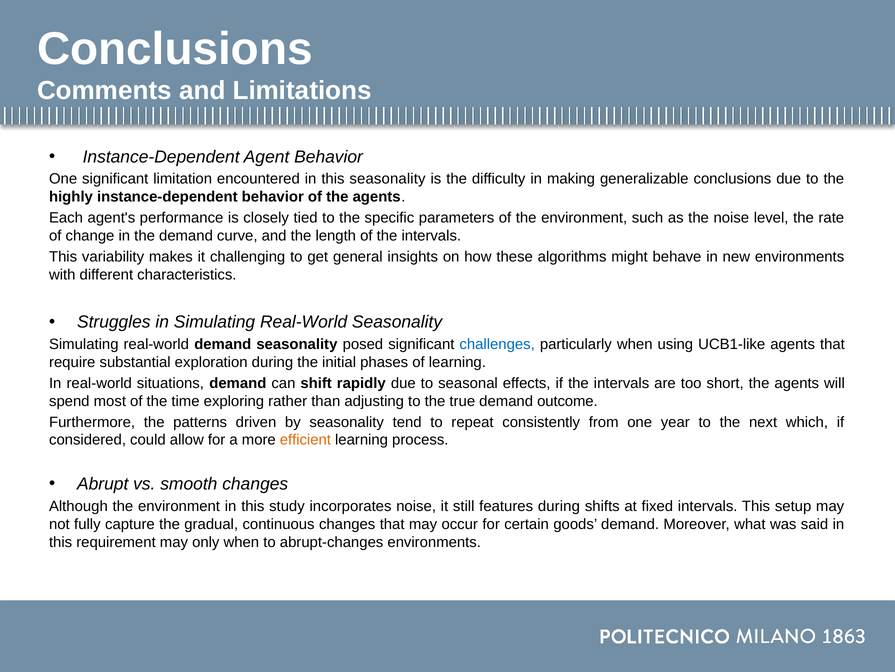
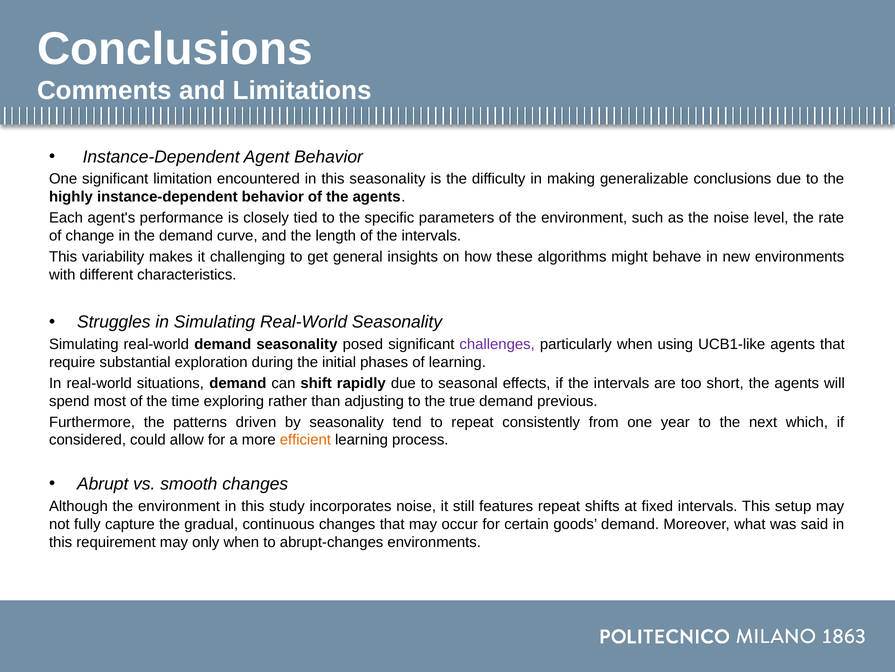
challenges colour: blue -> purple
outcome: outcome -> previous
features during: during -> repeat
